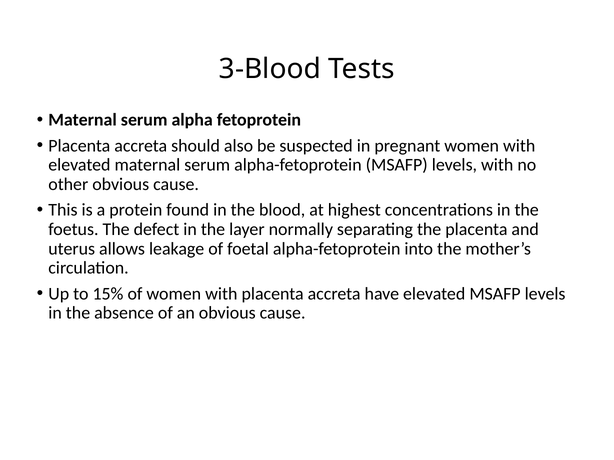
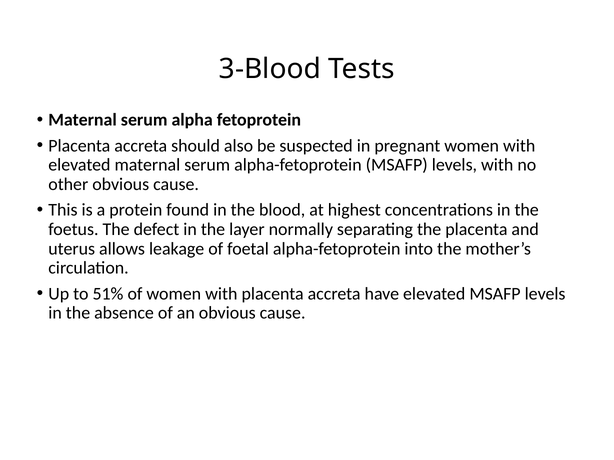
15%: 15% -> 51%
